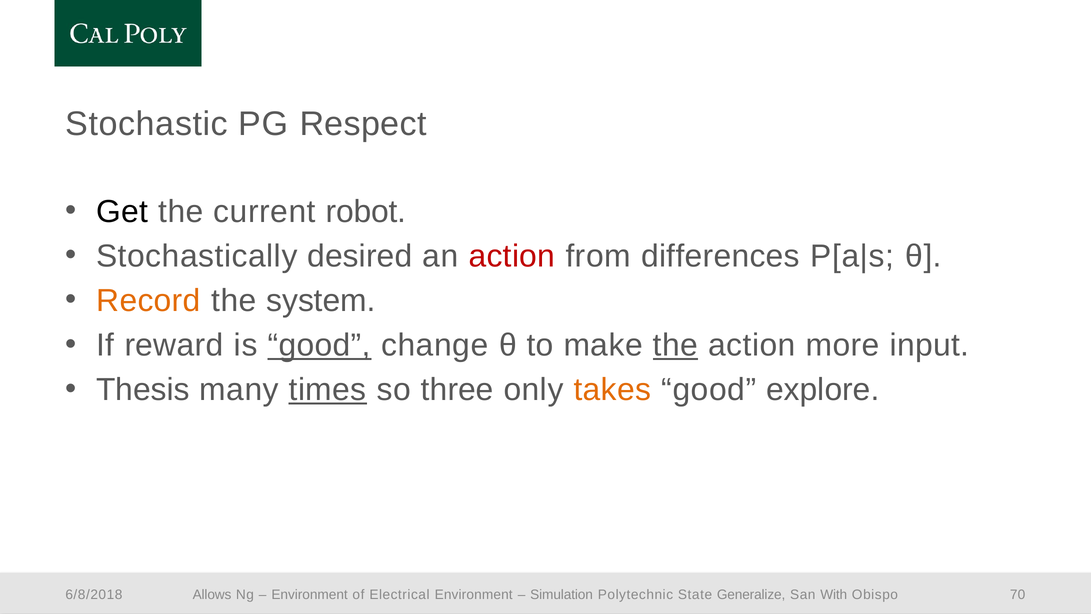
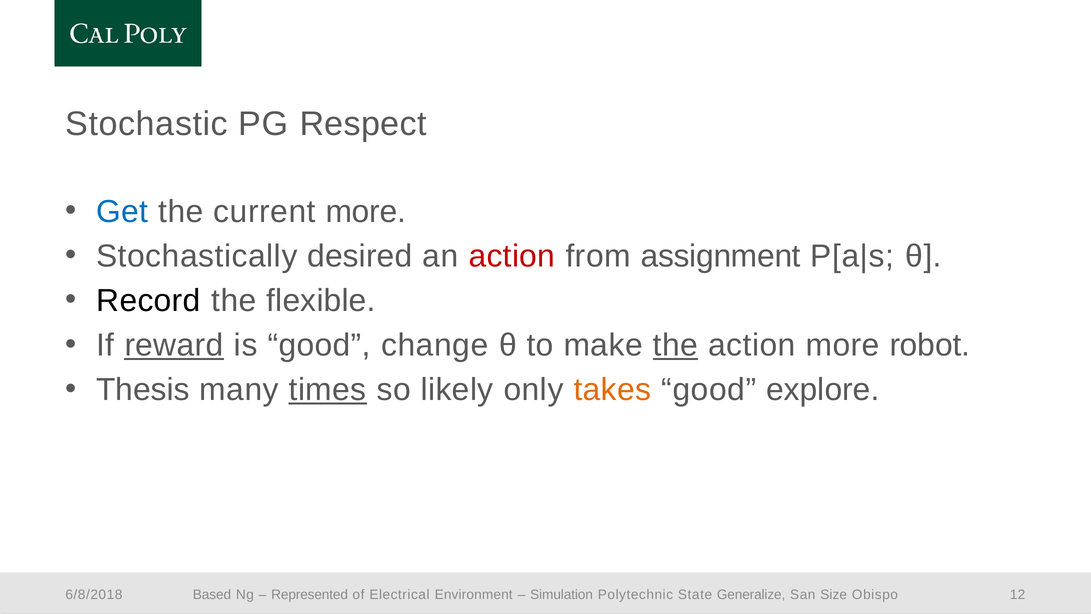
Get colour: black -> blue
current robot: robot -> more
differences: differences -> assignment
Record colour: orange -> black
system: system -> flexible
reward underline: none -> present
good at (319, 345) underline: present -> none
input: input -> robot
three: three -> likely
Allows: Allows -> Based
Environment at (310, 595): Environment -> Represented
With: With -> Size
70: 70 -> 12
